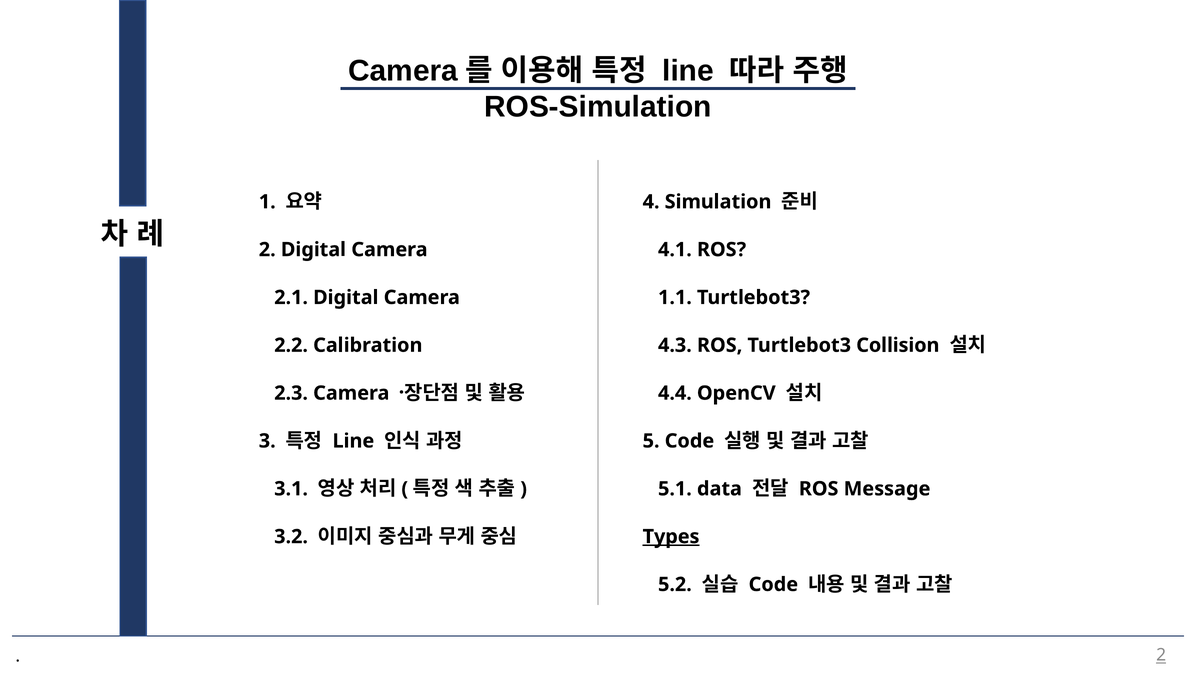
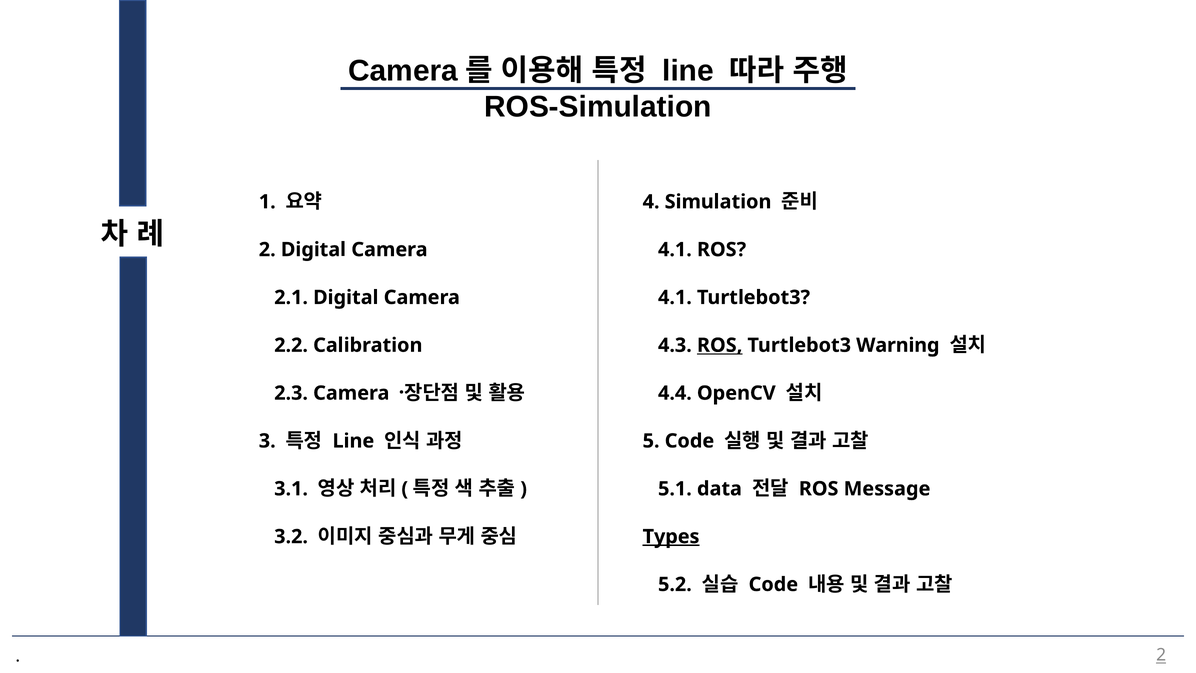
1.1 at (675, 297): 1.1 -> 4.1
ROS at (720, 345) underline: none -> present
Collision: Collision -> Warning
